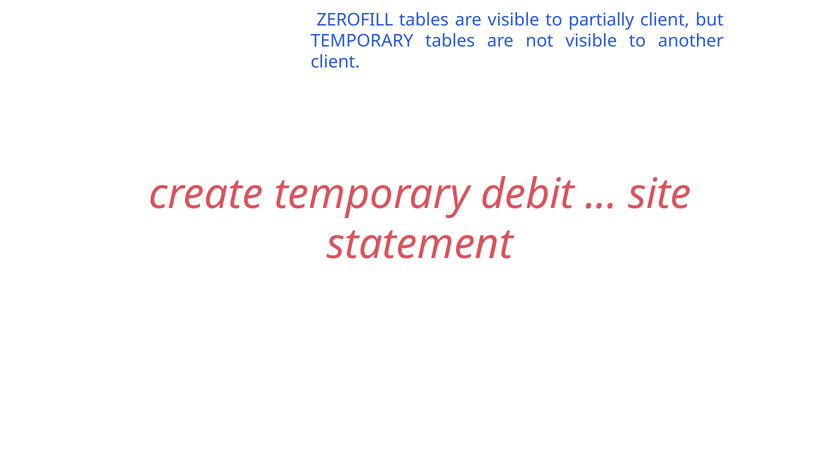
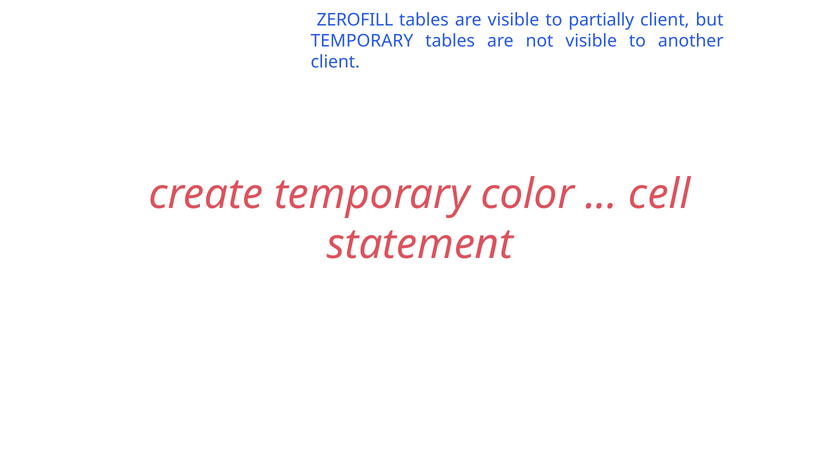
debit: debit -> color
site: site -> cell
